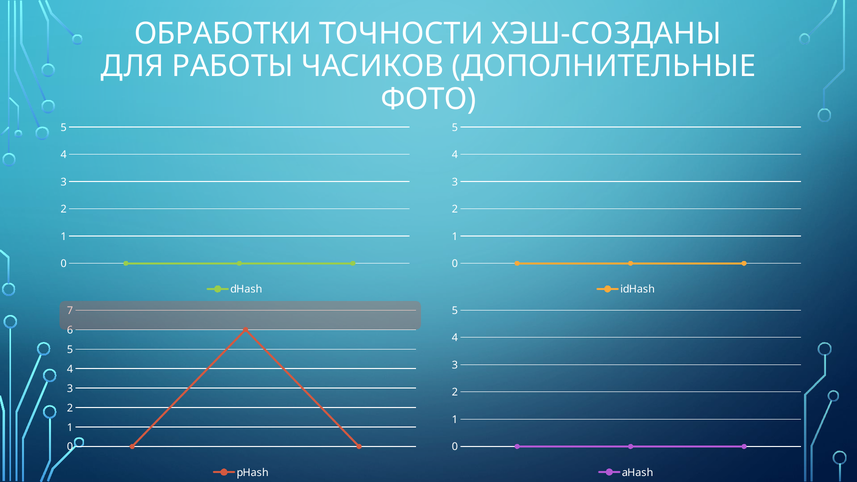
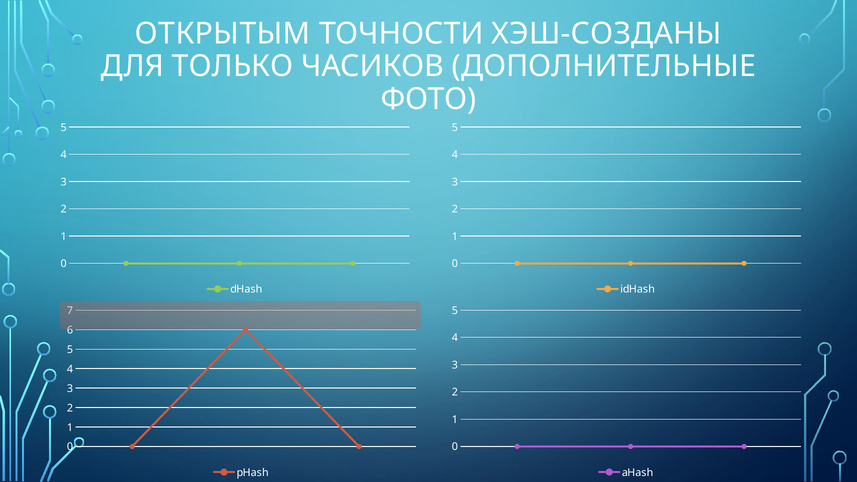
ОБРАБОТКИ: ОБРАБОТКИ -> ОТКРЫТЫМ
РАБОТЫ: РАБОТЫ -> ТОЛЬКО
